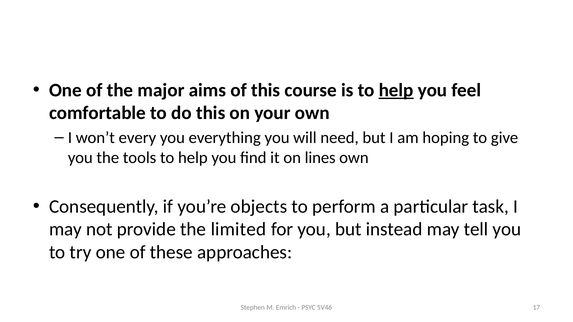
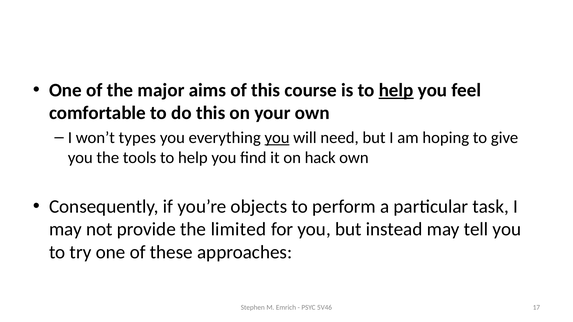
every: every -> types
you at (277, 138) underline: none -> present
lines: lines -> hack
